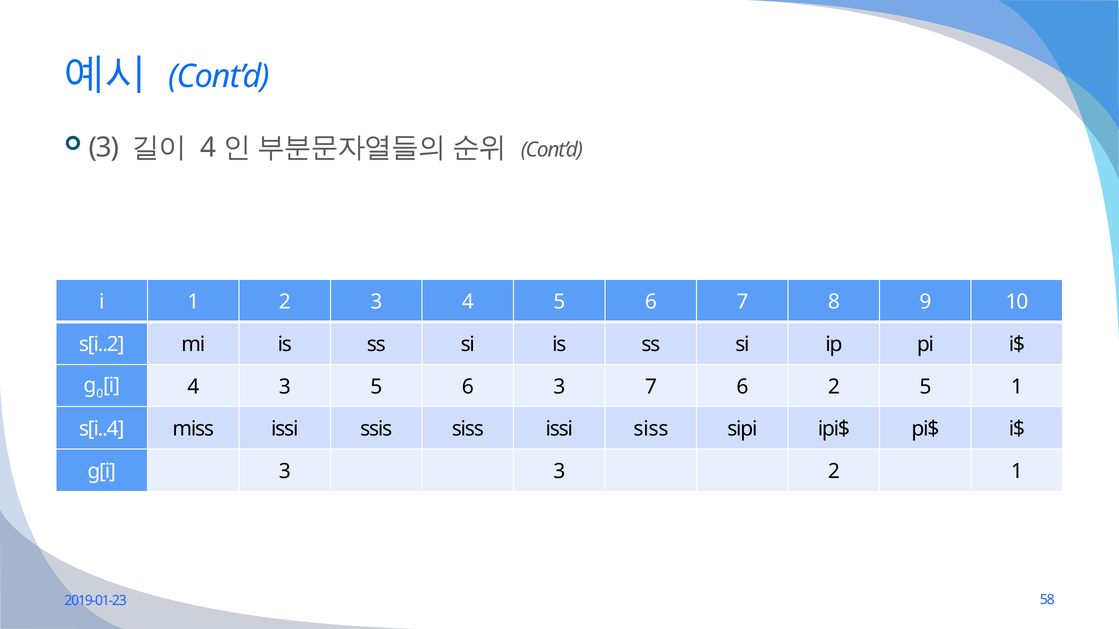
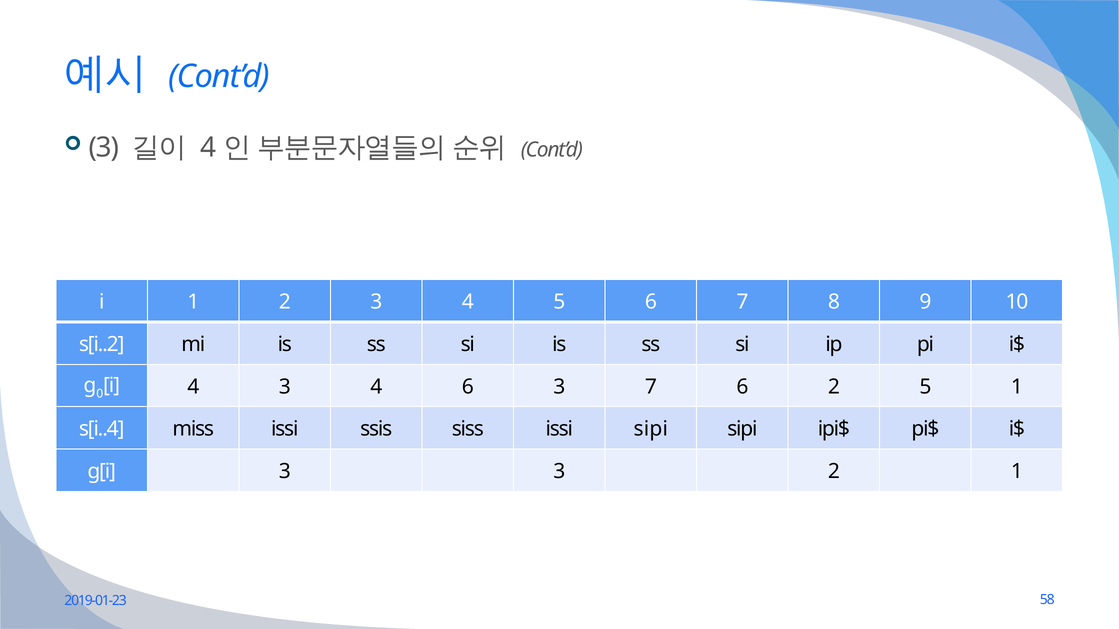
4 3 5: 5 -> 4
issi siss: siss -> sipi
